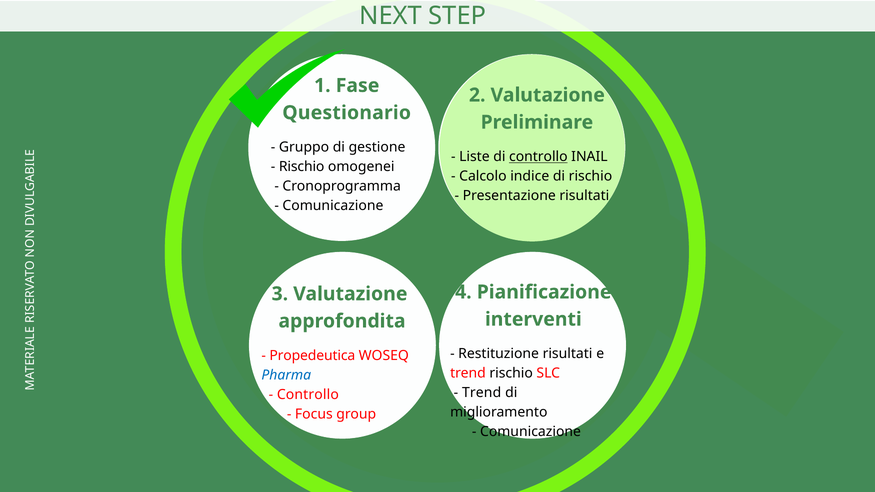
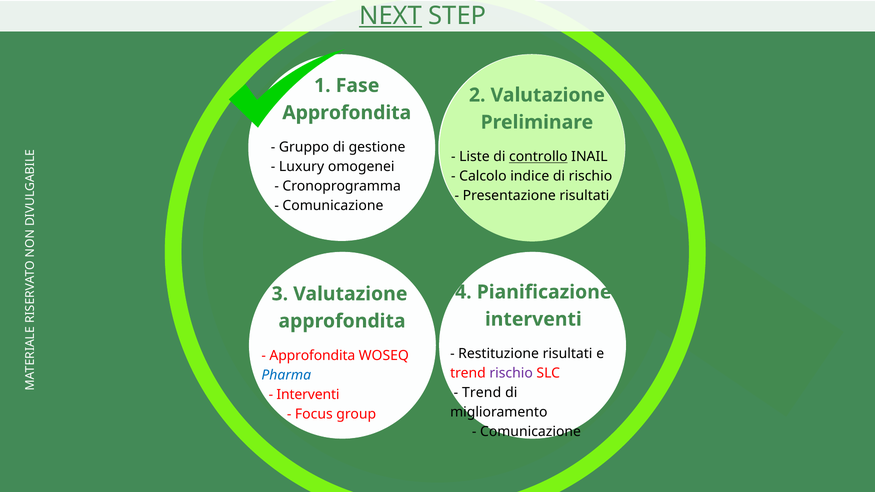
NEXT underline: none -> present
Questionario at (347, 113): Questionario -> Approfondita
Rischio at (302, 167): Rischio -> Luxury
Propedeutica at (312, 356): Propedeutica -> Approfondita
rischio at (511, 373) colour: black -> purple
Controllo at (308, 395): Controllo -> Interventi
